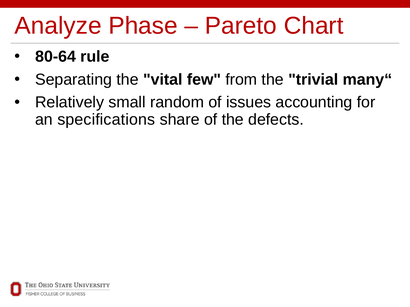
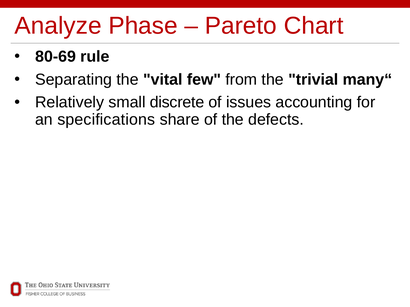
80-64: 80-64 -> 80-69
random: random -> discrete
